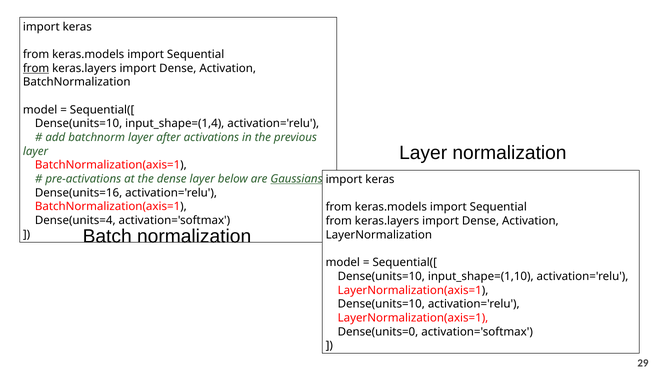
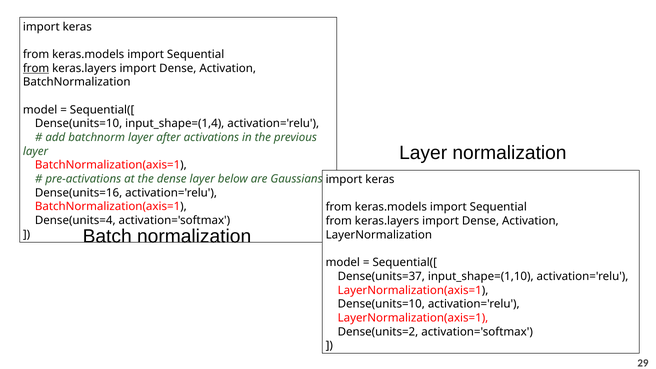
Gaussians underline: present -> none
Dense(units=10 at (381, 276): Dense(units=10 -> Dense(units=37
Dense(units=0: Dense(units=0 -> Dense(units=2
